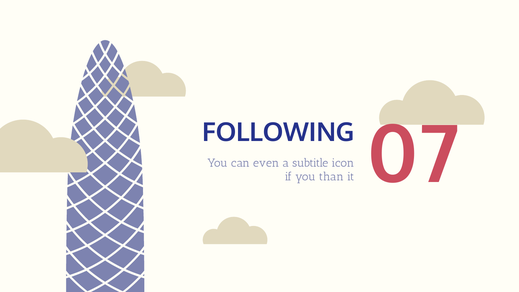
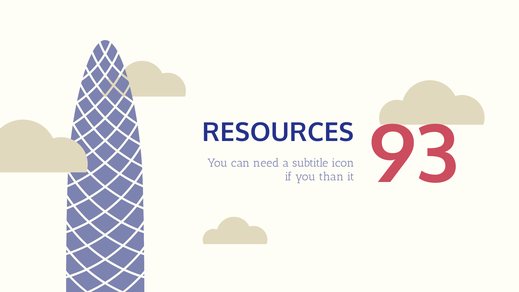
FOLLOWING: FOLLOWING -> RESOURCES
even: even -> need
07: 07 -> 93
